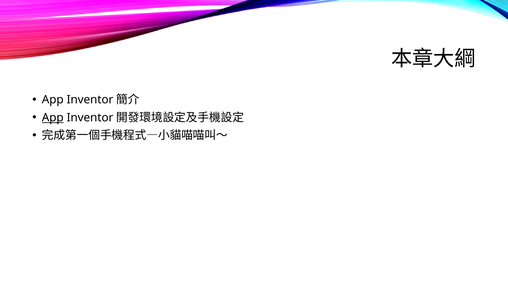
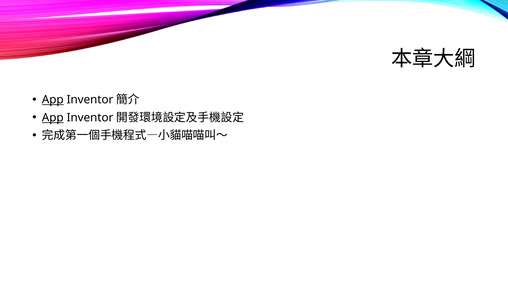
App at (53, 100) underline: none -> present
